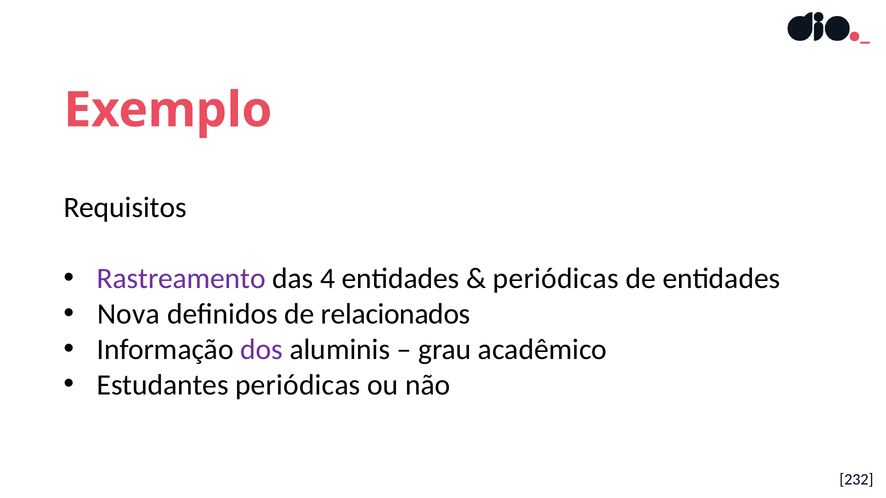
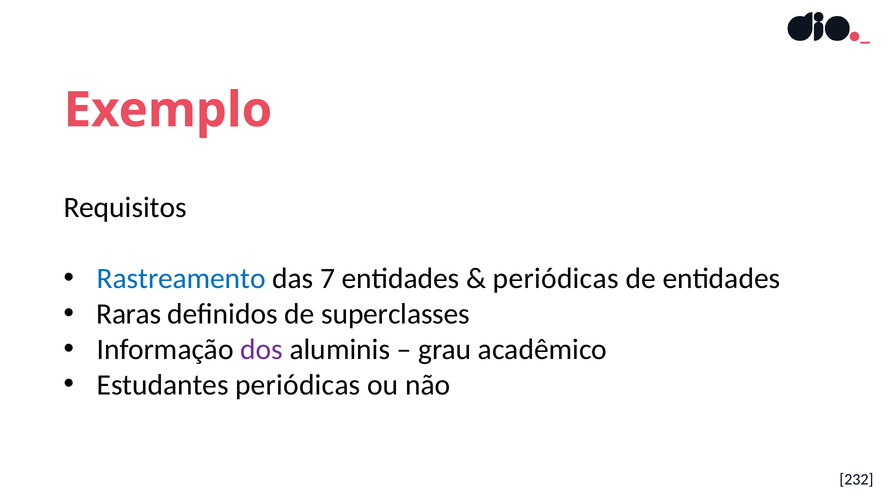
Rastreamento colour: purple -> blue
4: 4 -> 7
Nova: Nova -> Raras
relacionados: relacionados -> superclasses
